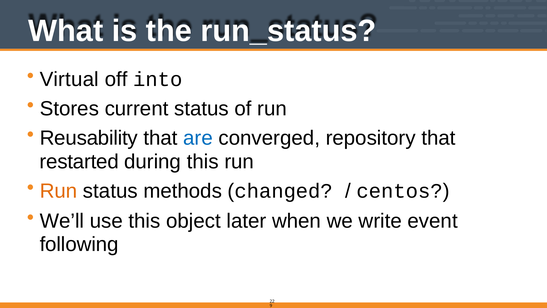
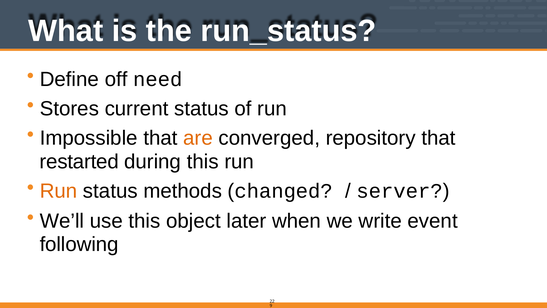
Virtual: Virtual -> Define
into: into -> need
Reusability: Reusability -> Impossible
are colour: blue -> orange
centos: centos -> server
